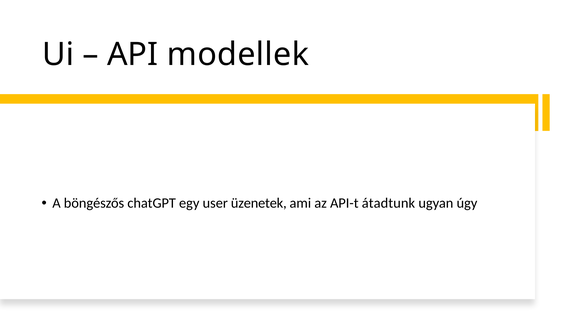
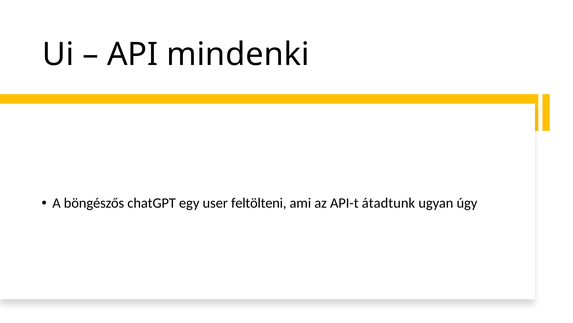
modellek: modellek -> mindenki
üzenetek: üzenetek -> feltölteni
